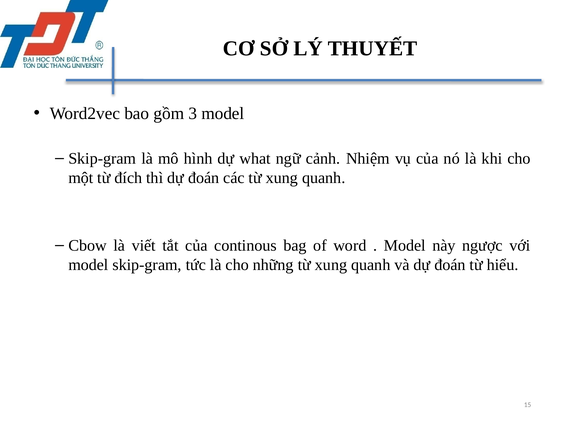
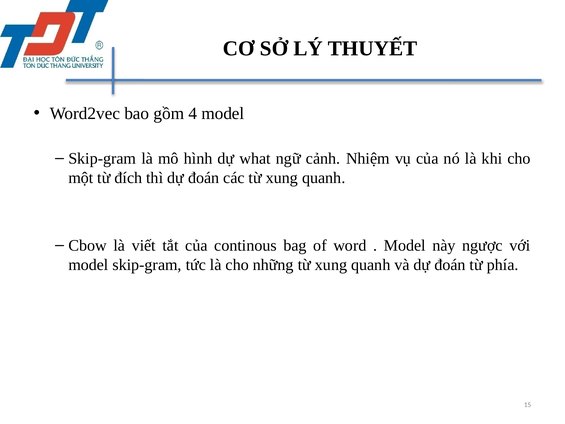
3: 3 -> 4
hiểu: hiểu -> phía
